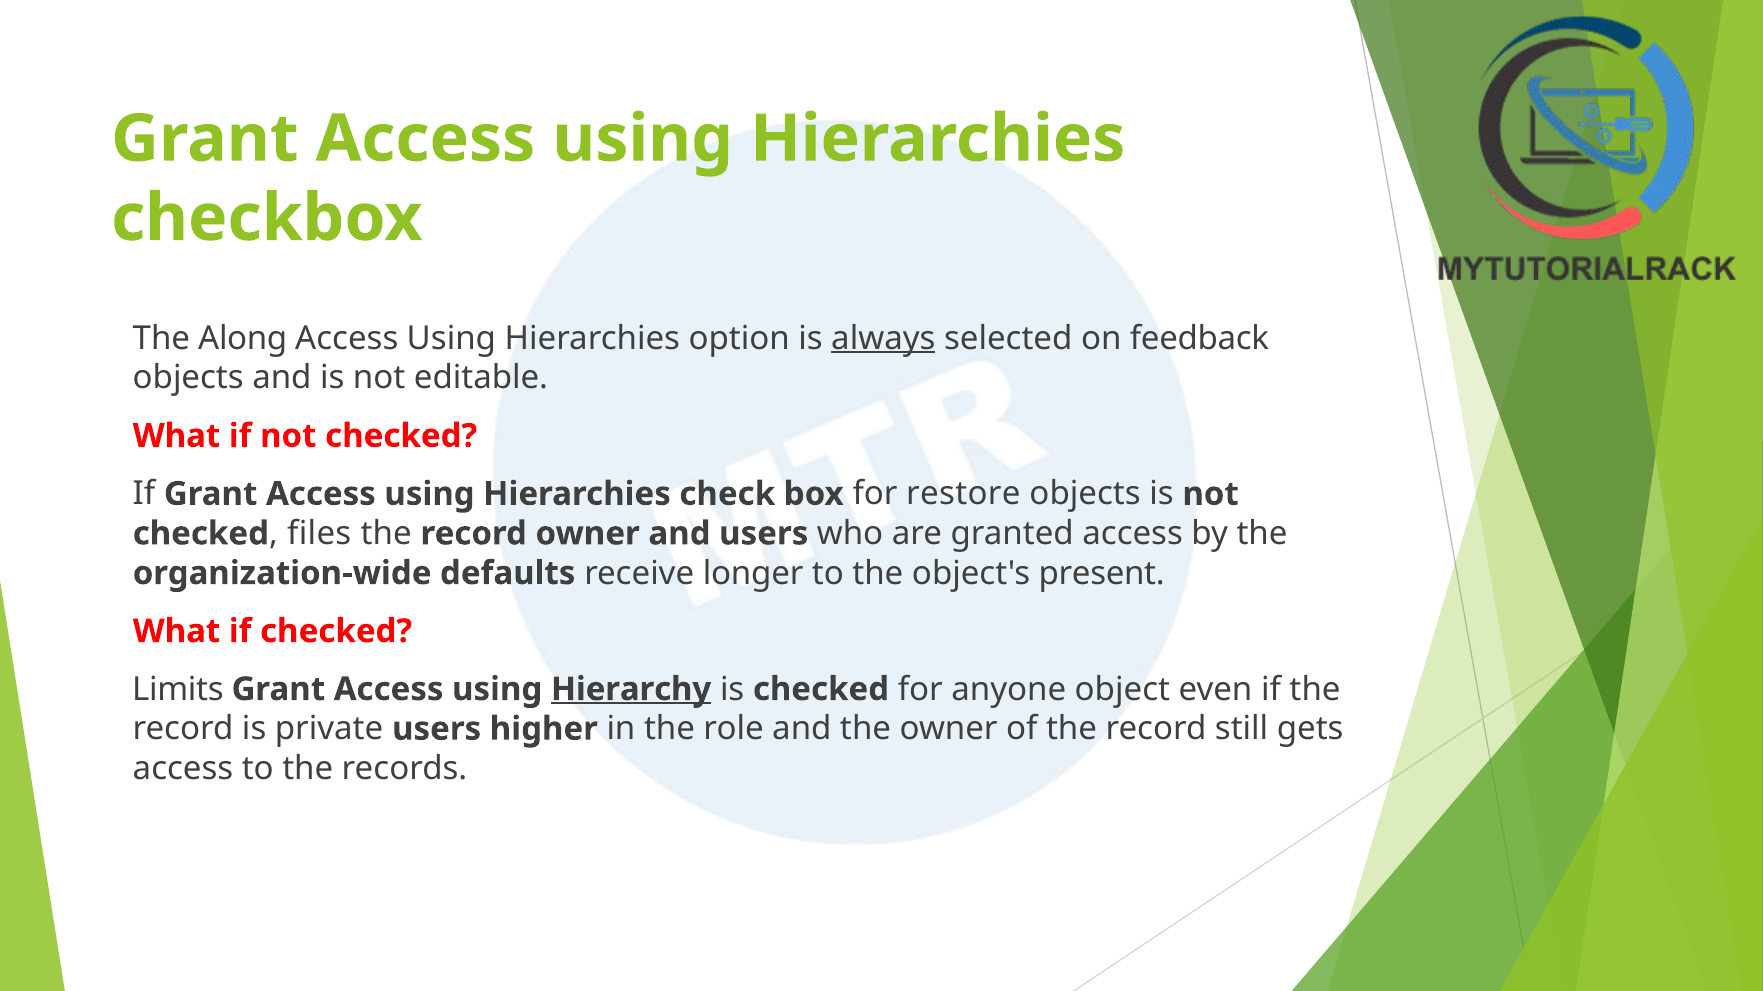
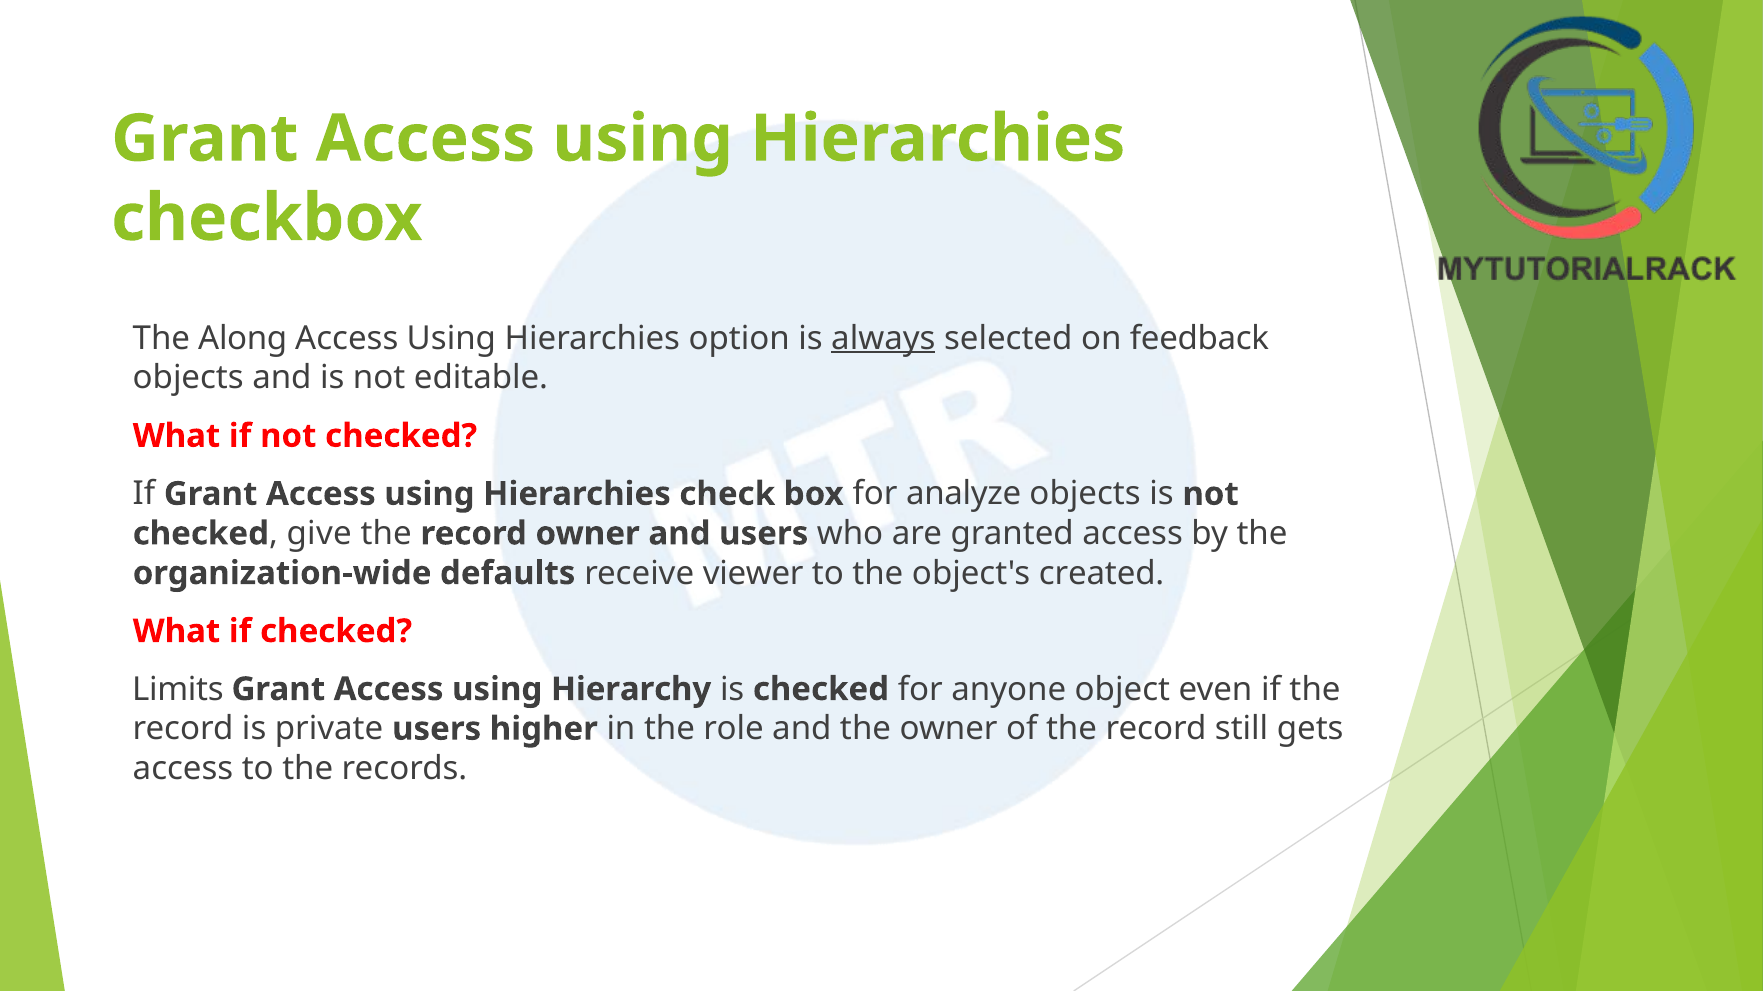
restore: restore -> analyze
files: files -> give
longer: longer -> viewer
present: present -> created
Hierarchy underline: present -> none
